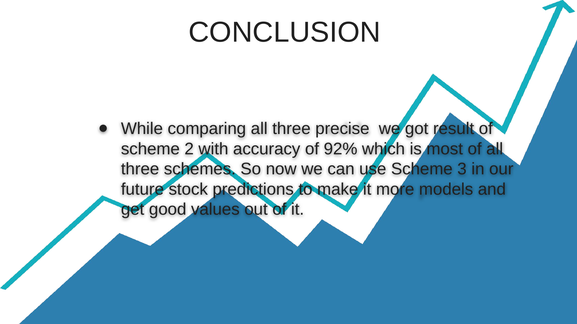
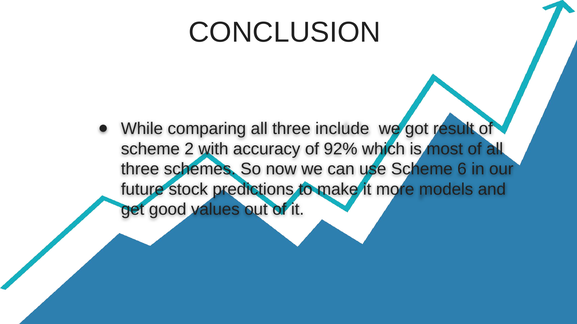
precise: precise -> include
3: 3 -> 6
